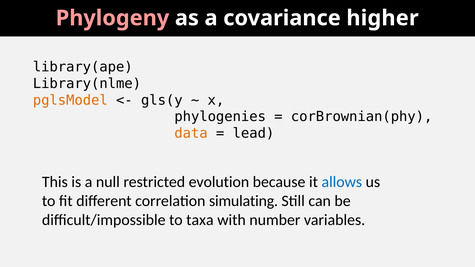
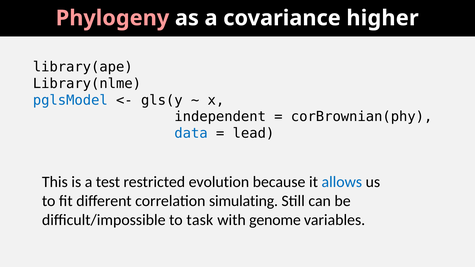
pglsModel colour: orange -> blue
phylogenies: phylogenies -> independent
data colour: orange -> blue
null: null -> test
taxa: taxa -> task
number: number -> genome
